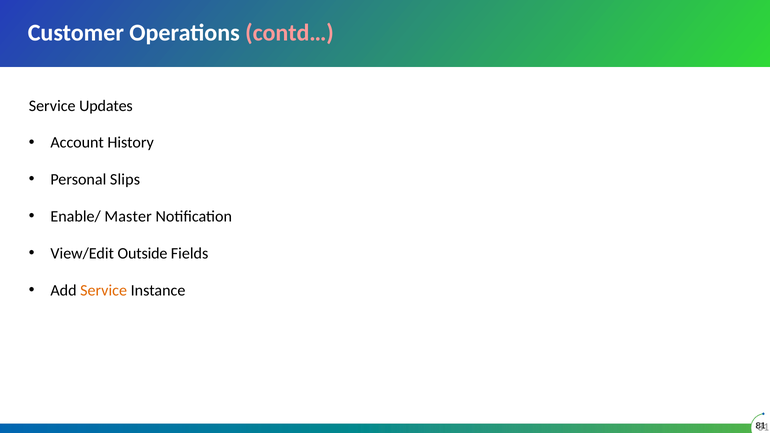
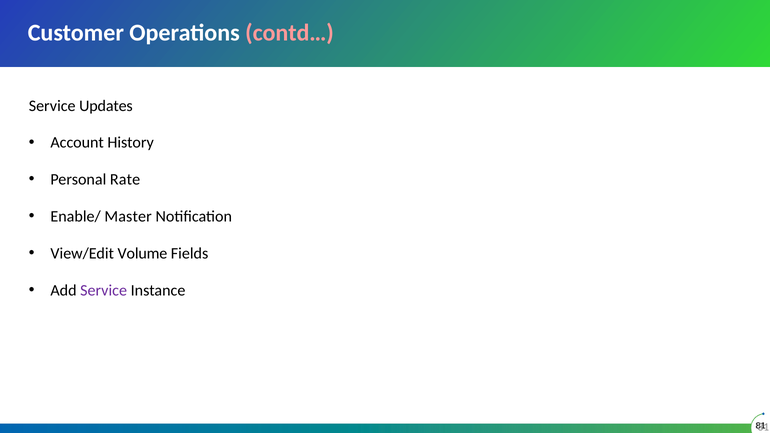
Slips: Slips -> Rate
Outside: Outside -> Volume
Service at (104, 290) colour: orange -> purple
